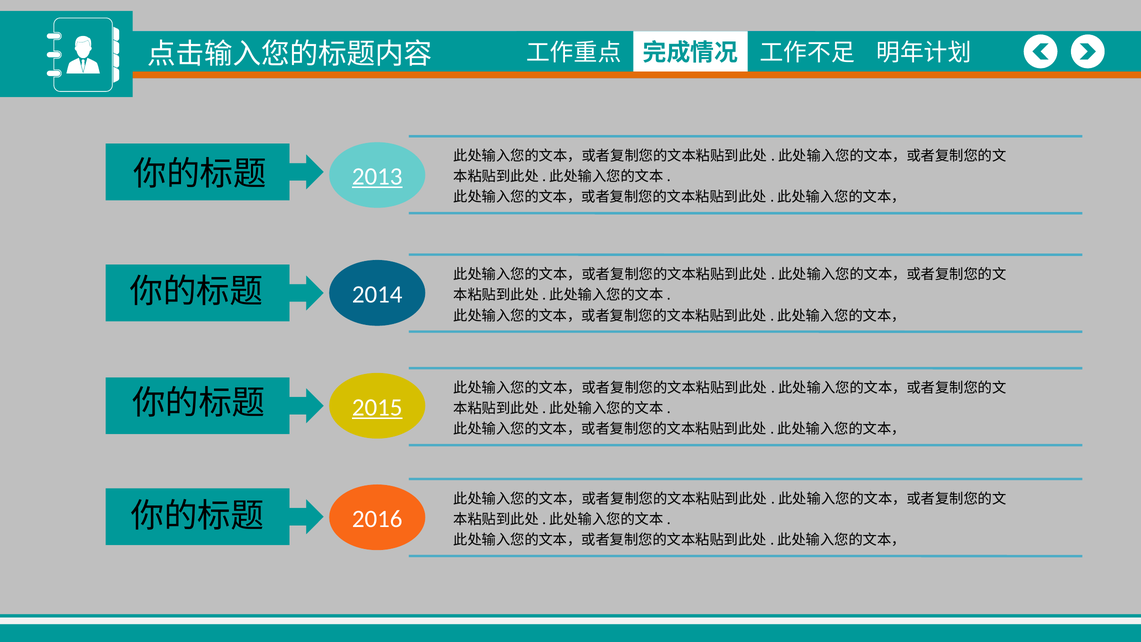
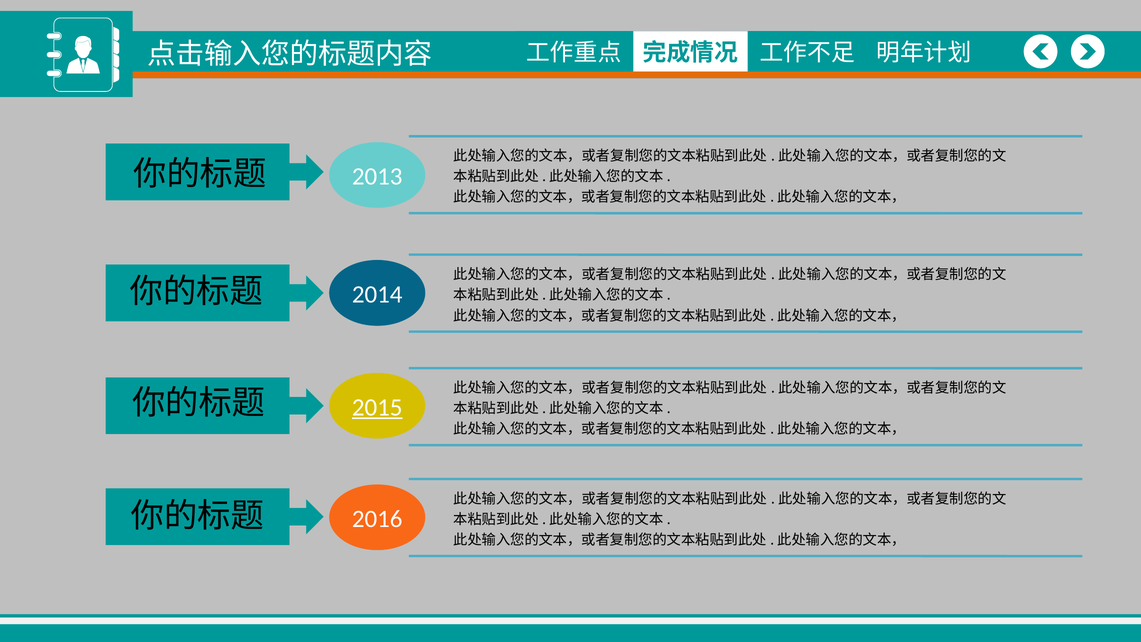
2013 underline: present -> none
